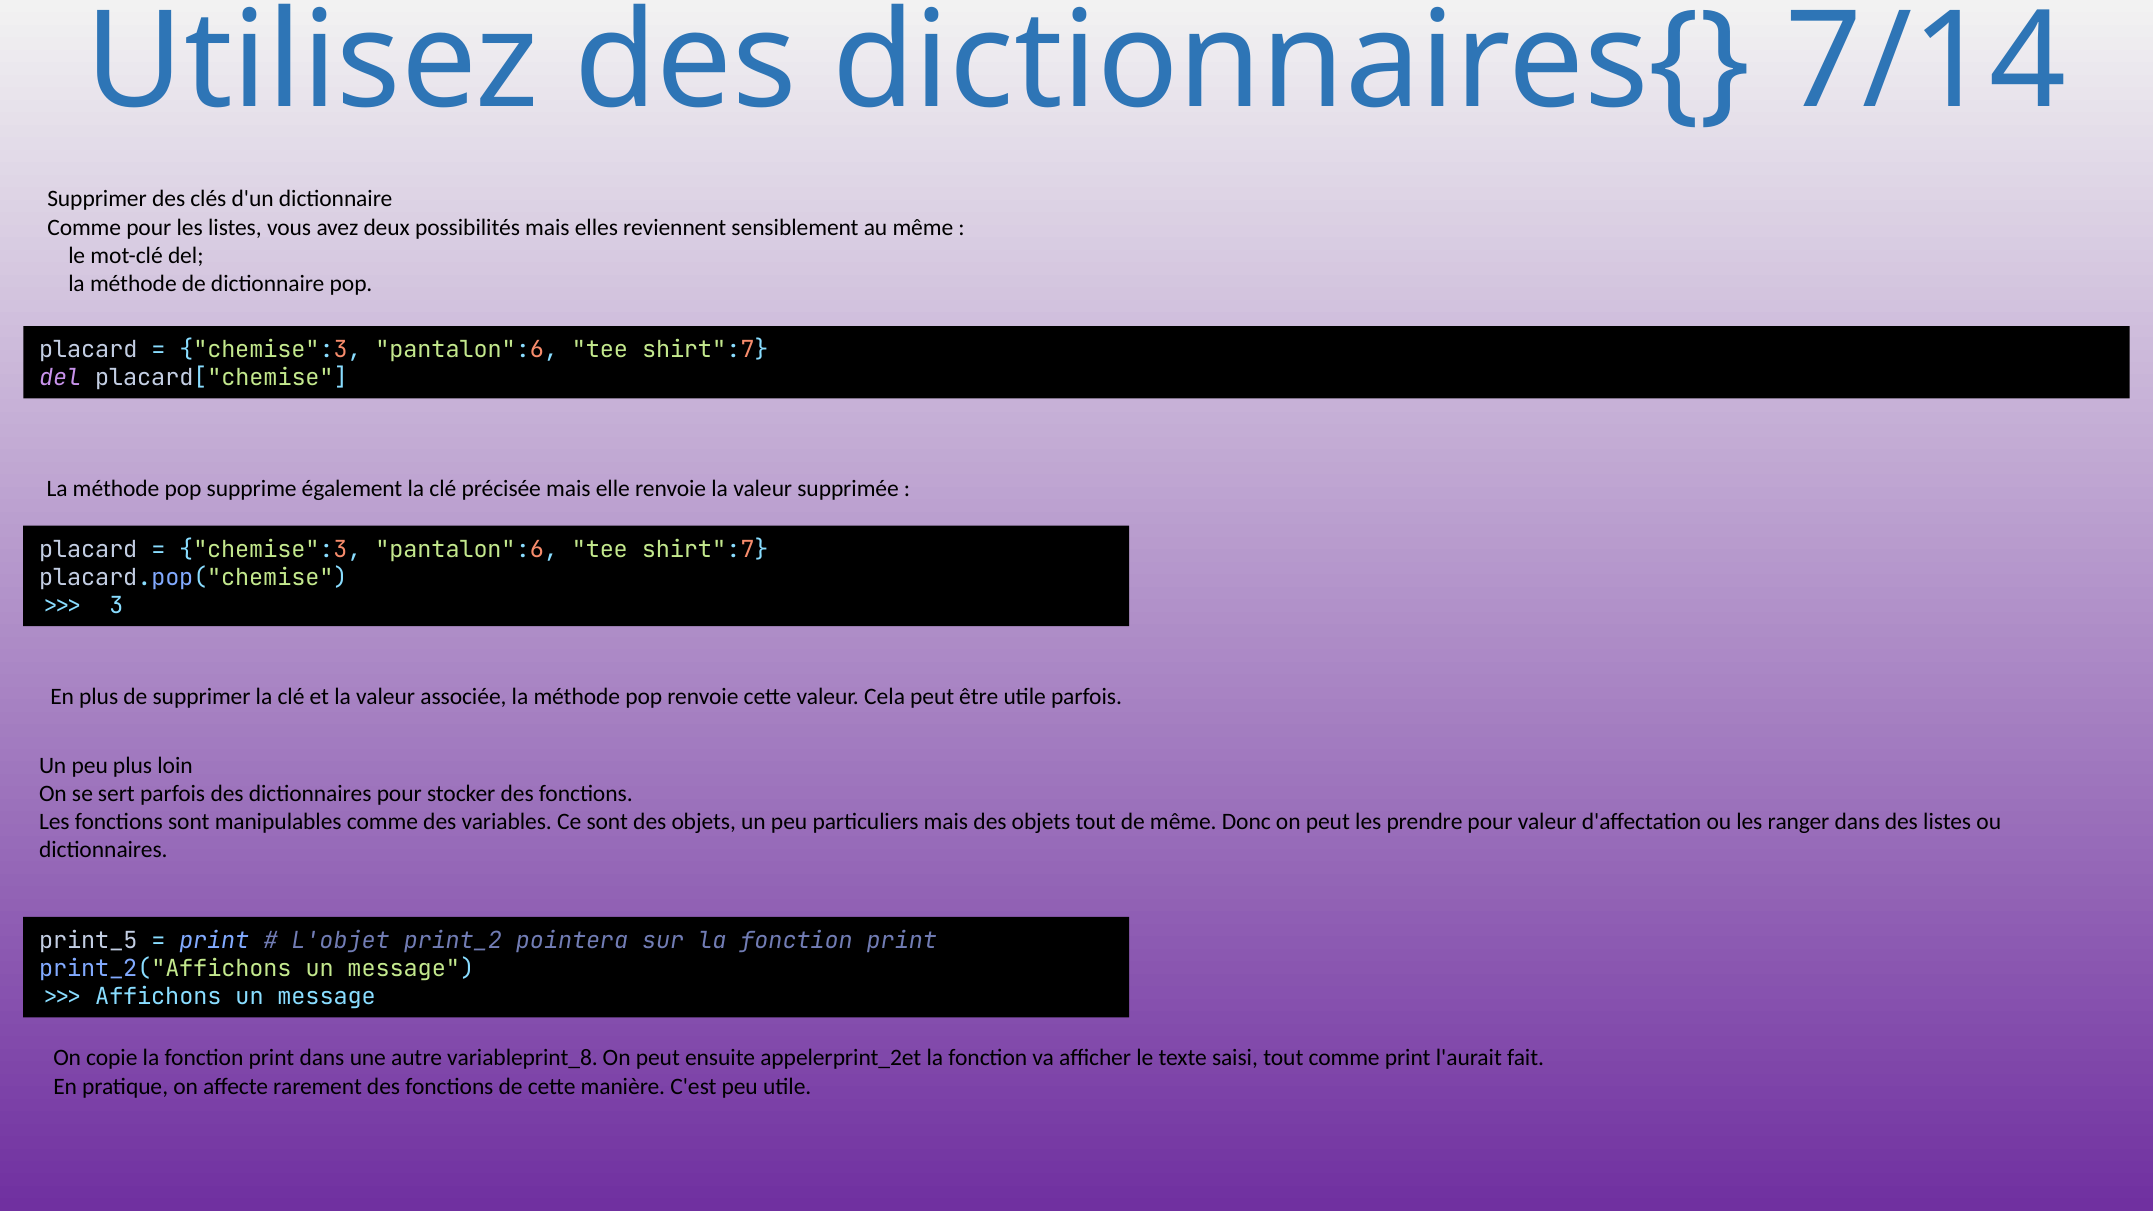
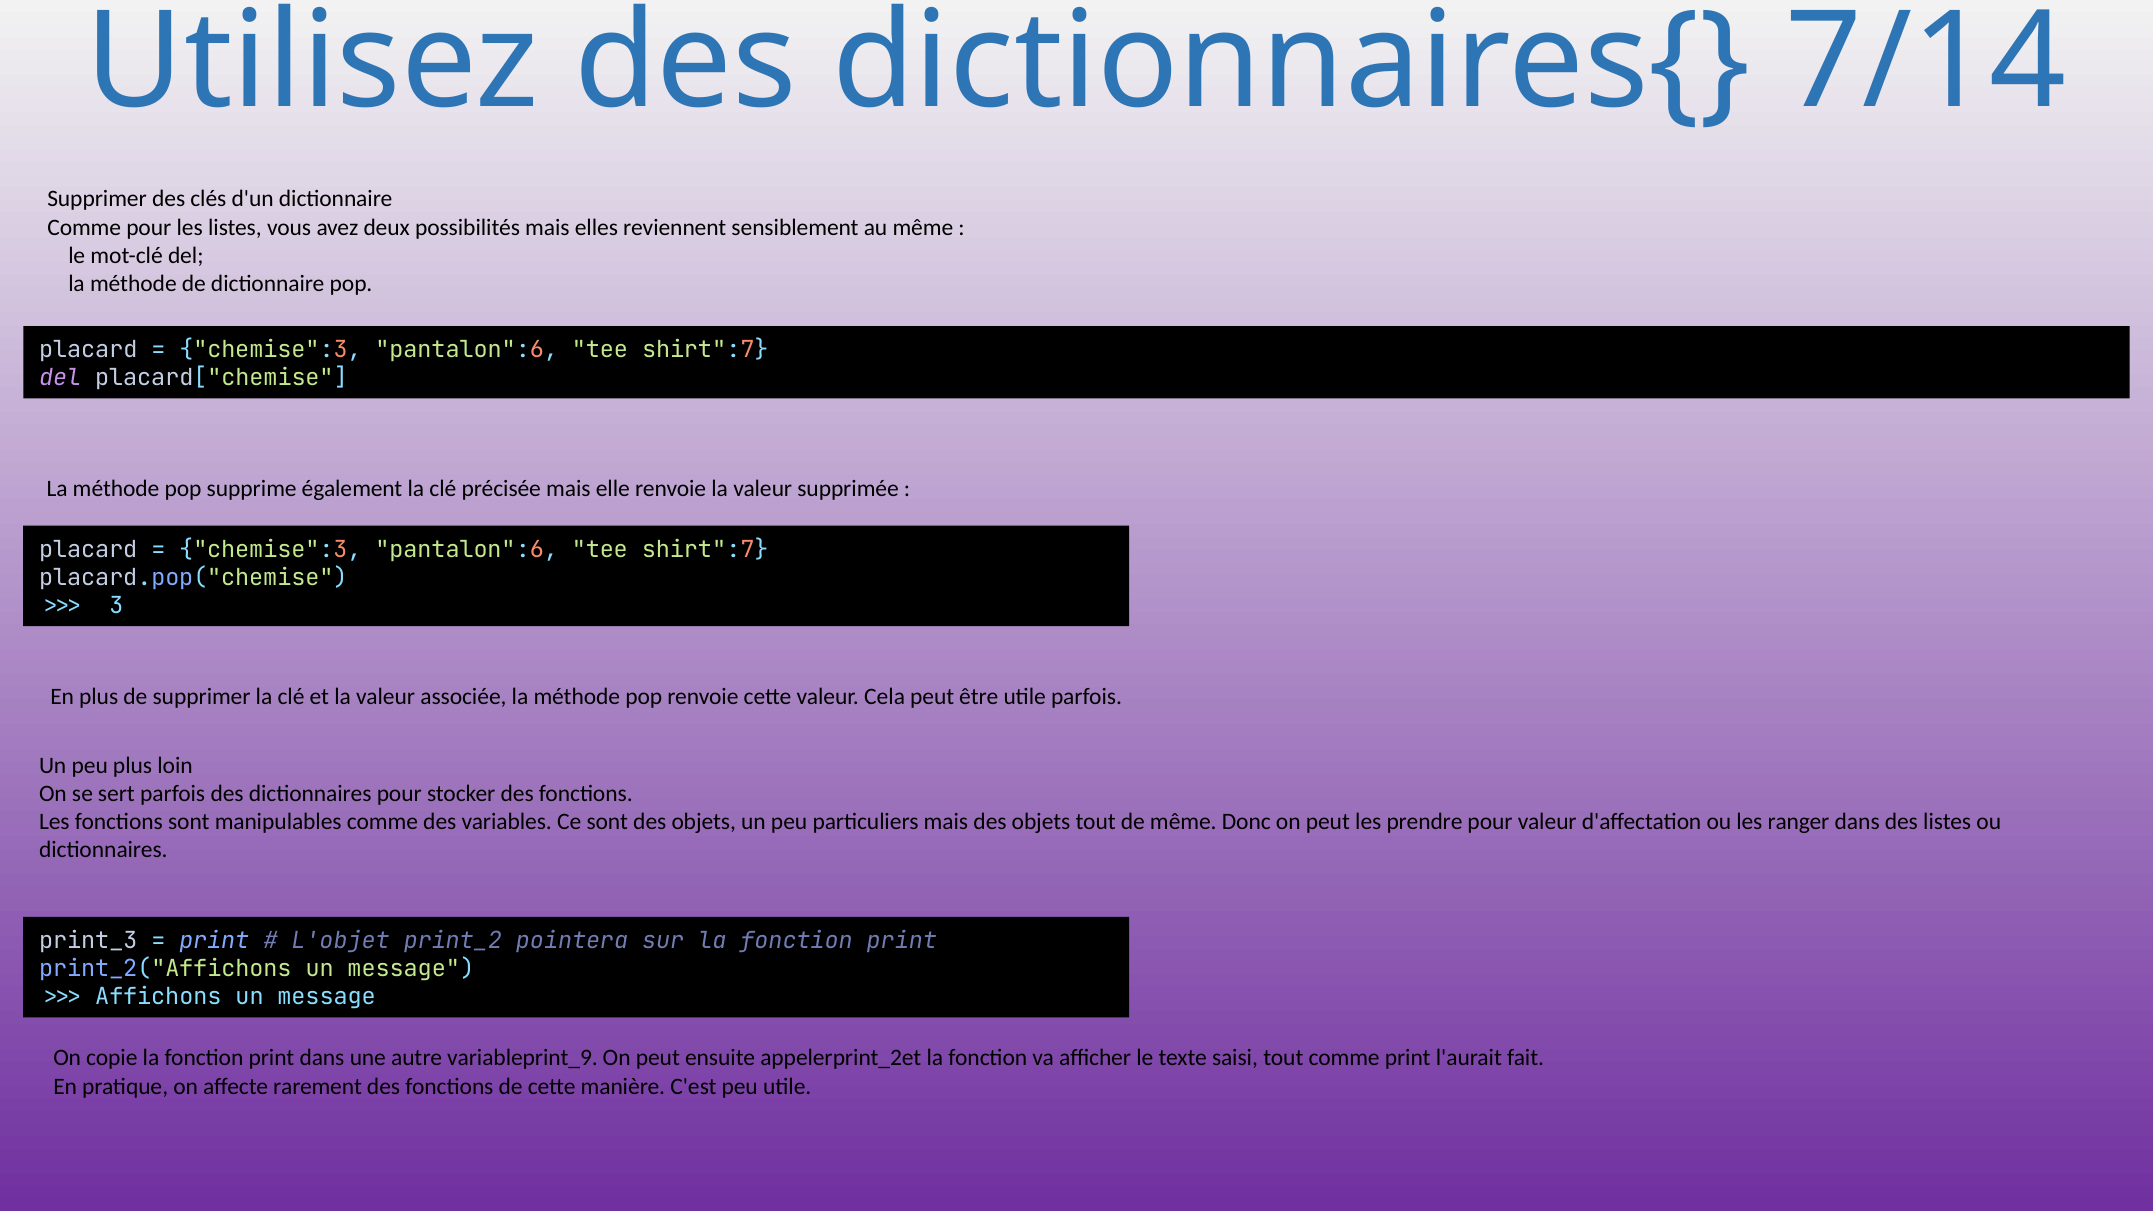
print_5: print_5 -> print_3
variableprint_8: variableprint_8 -> variableprint_9
